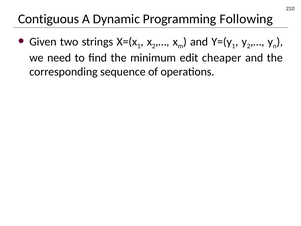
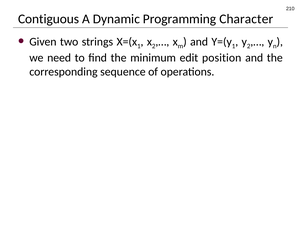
Following: Following -> Character
cheaper: cheaper -> position
